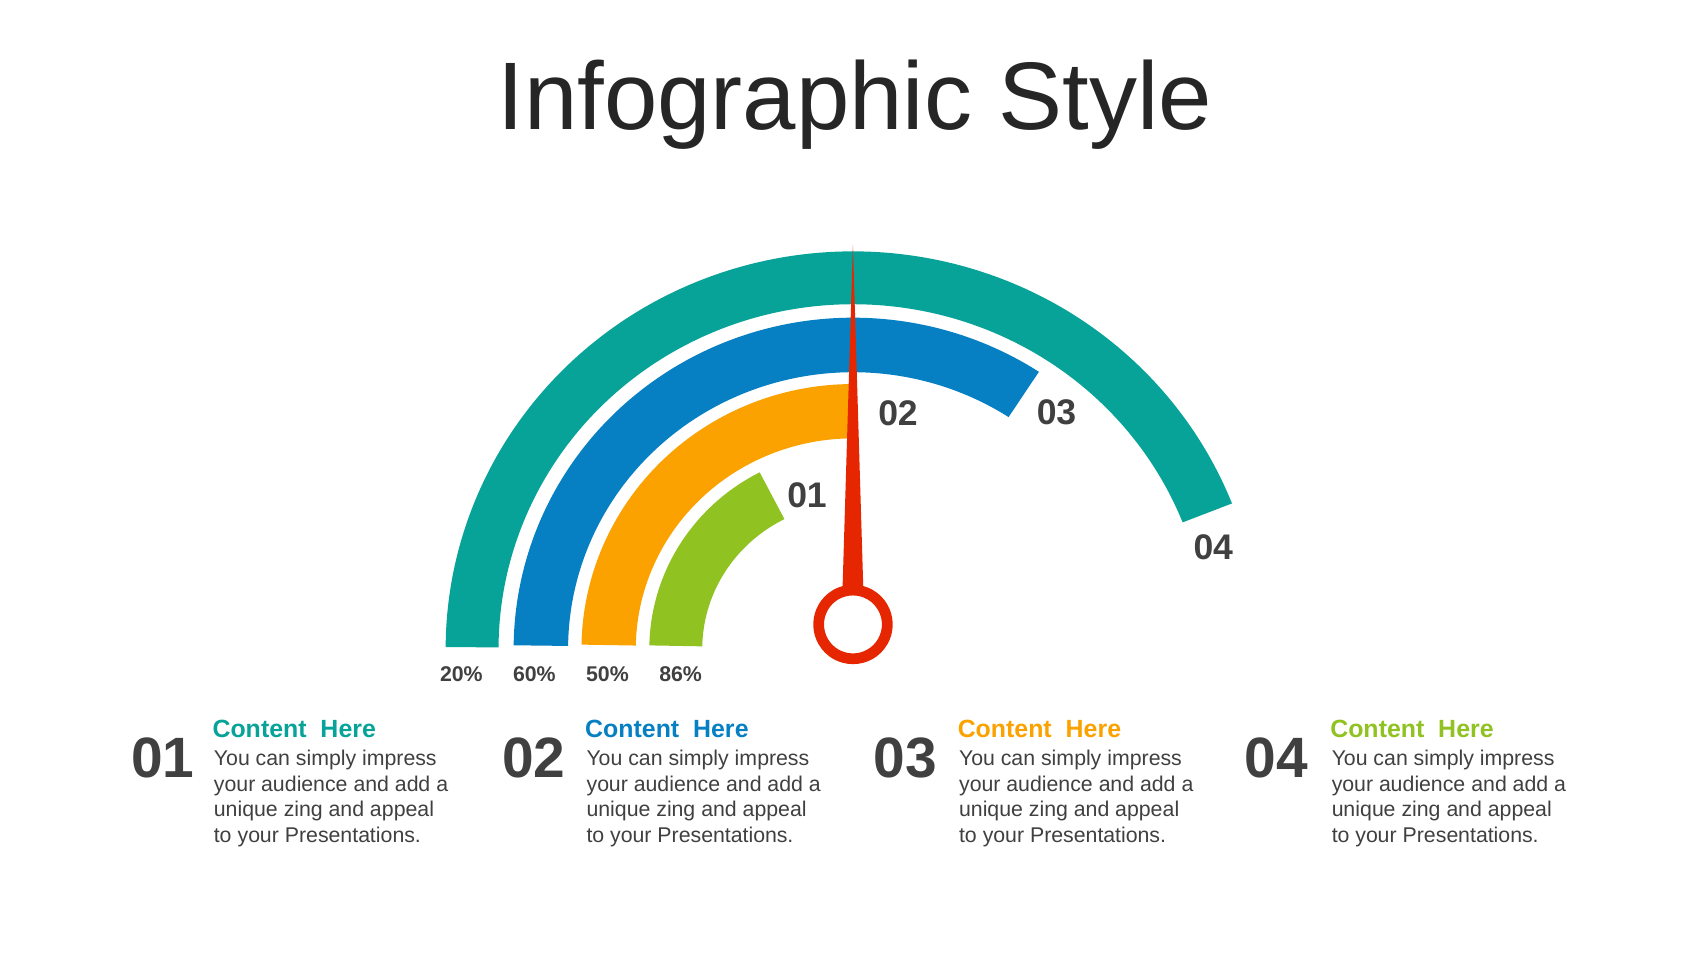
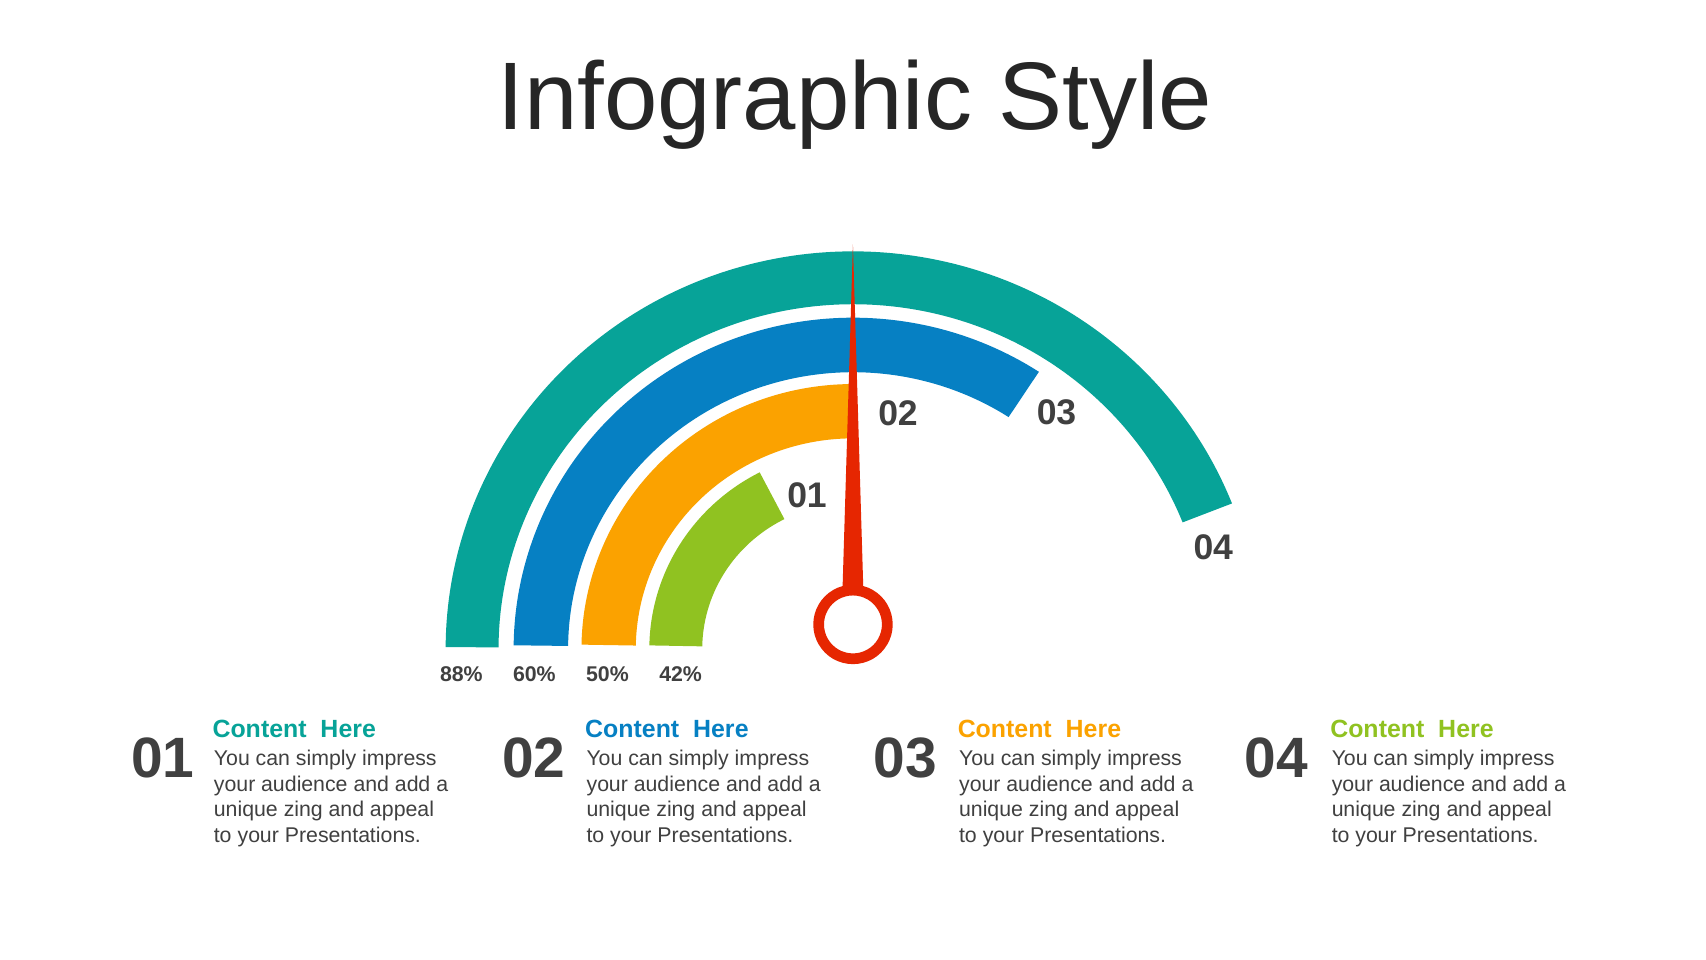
20%: 20% -> 88%
86%: 86% -> 42%
